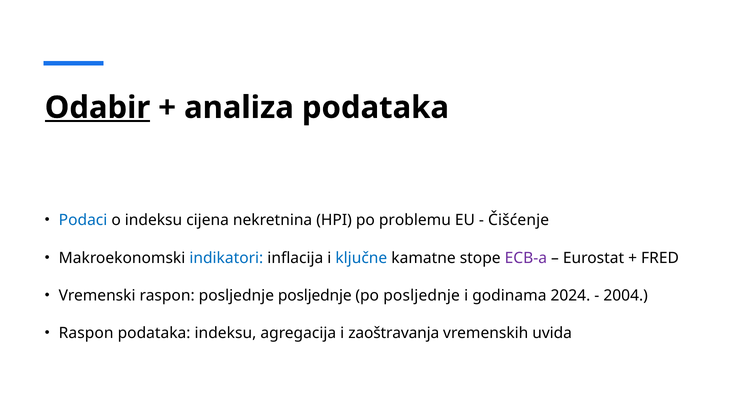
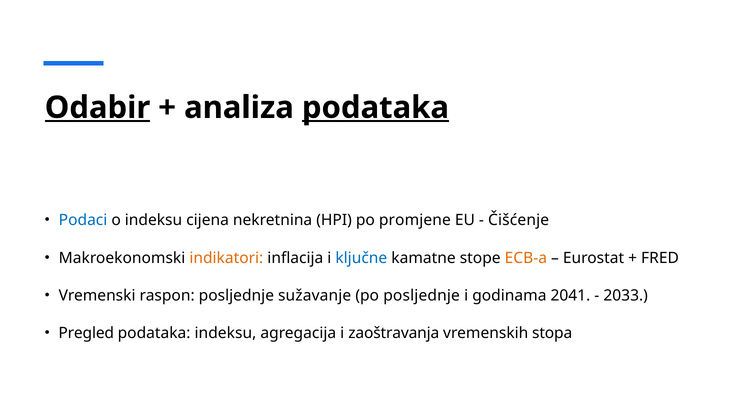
podataka at (375, 108) underline: none -> present
problemu: problemu -> promjene
indikatori colour: blue -> orange
ECB-a colour: purple -> orange
posljednje posljednje: posljednje -> sužavanje
2024: 2024 -> 2041
2004: 2004 -> 2033
Raspon at (86, 333): Raspon -> Pregled
uvida: uvida -> stopa
